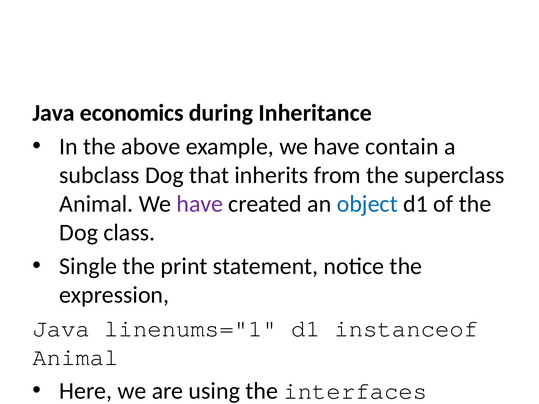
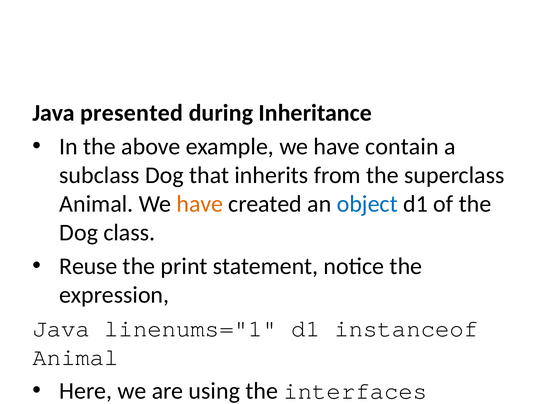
economics: economics -> presented
have at (200, 204) colour: purple -> orange
Single: Single -> Reuse
